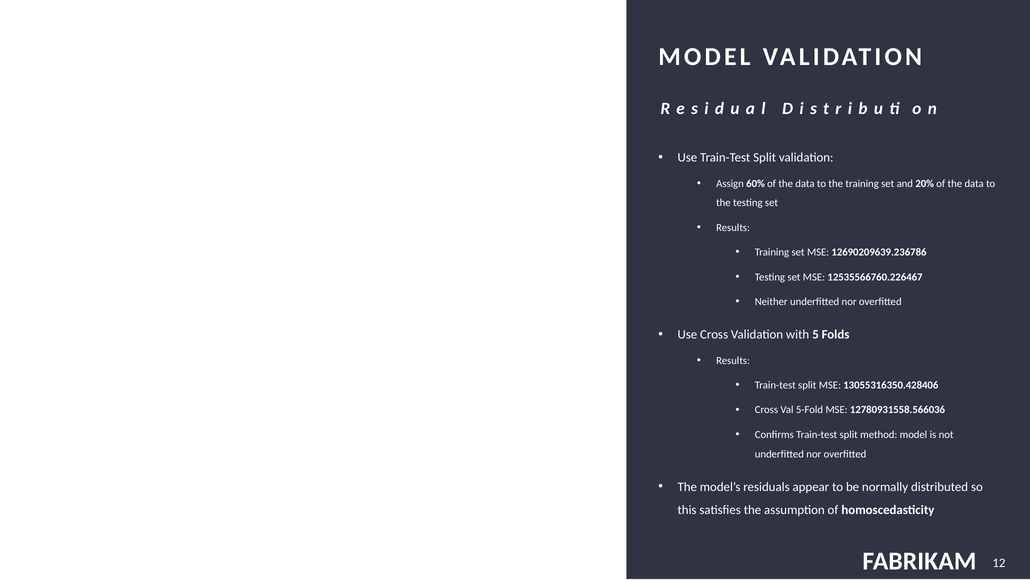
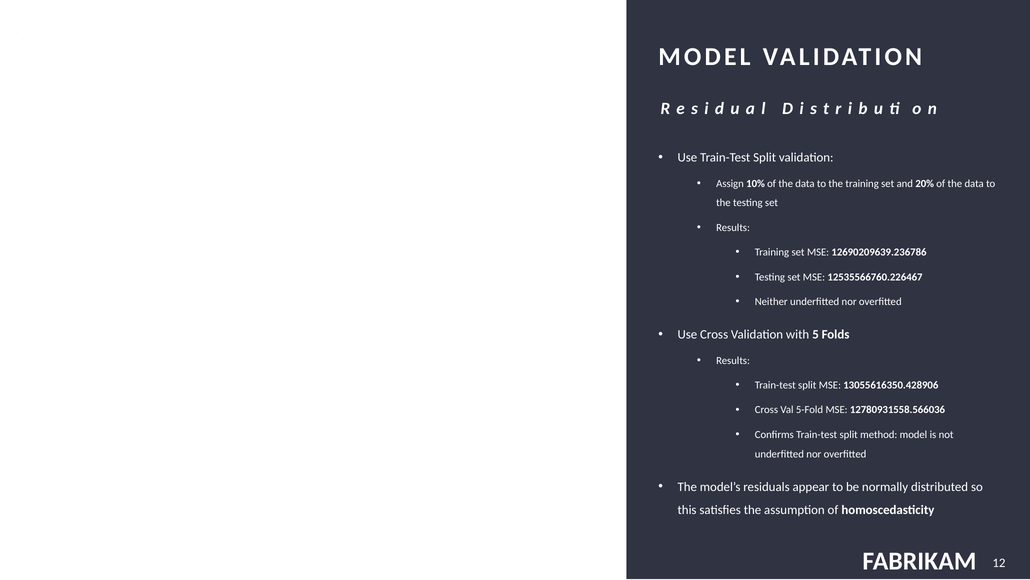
60%: 60% -> 10%
13055316350.428406: 13055316350.428406 -> 13055616350.428906
